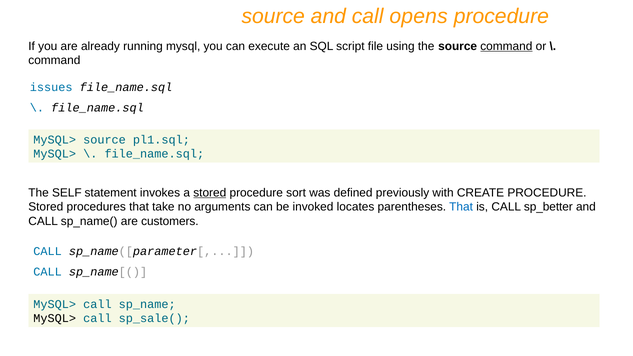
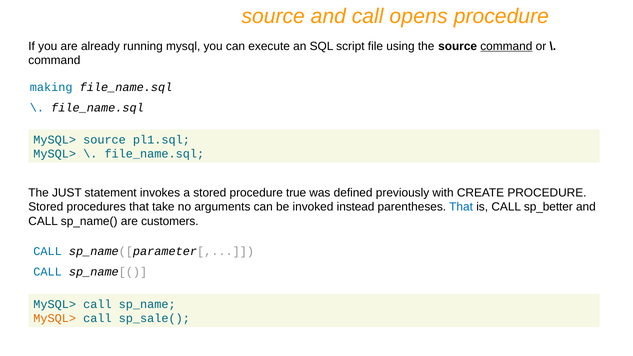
issues: issues -> making
SELF: SELF -> JUST
stored at (210, 193) underline: present -> none
sort: sort -> true
locates: locates -> instead
MySQL> at (55, 319) colour: black -> orange
